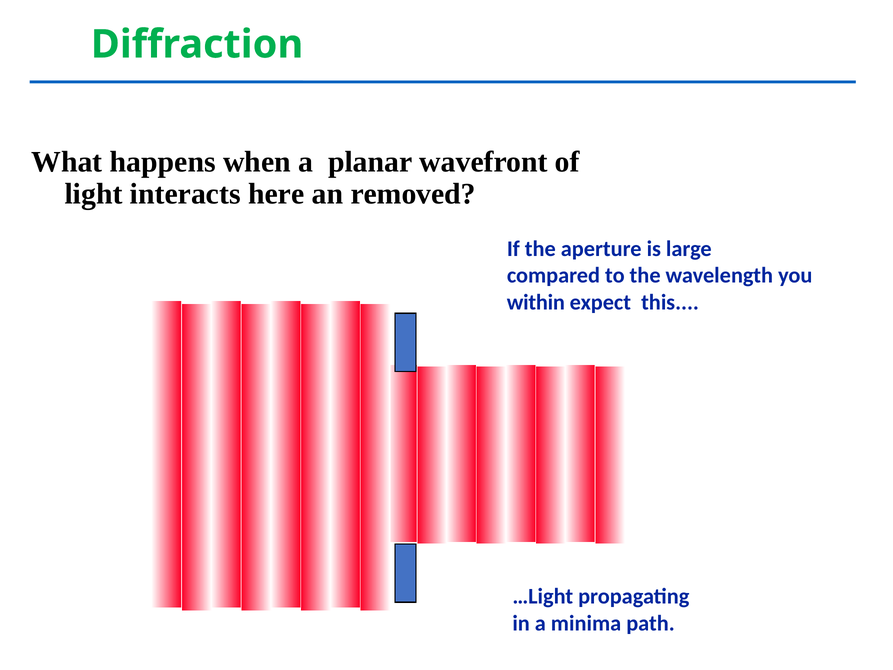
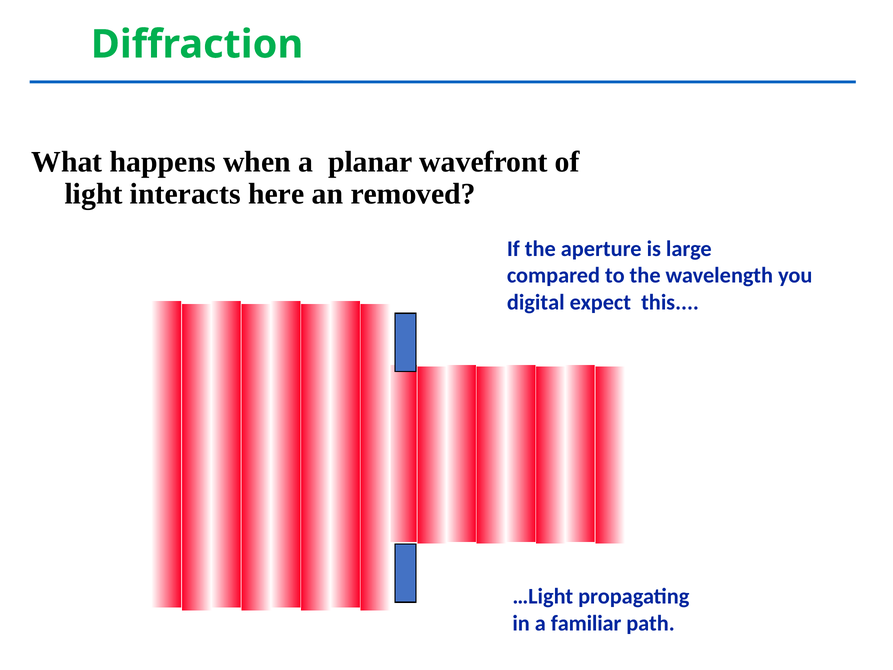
within: within -> digital
minima: minima -> familiar
